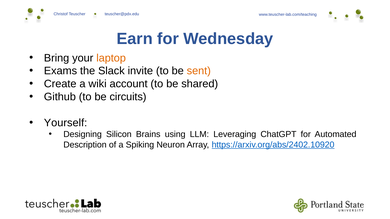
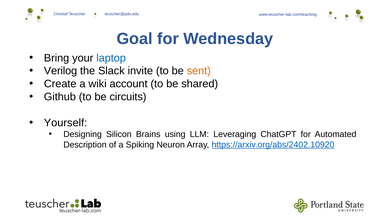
Earn: Earn -> Goal
laptop colour: orange -> blue
Exams: Exams -> Verilog
